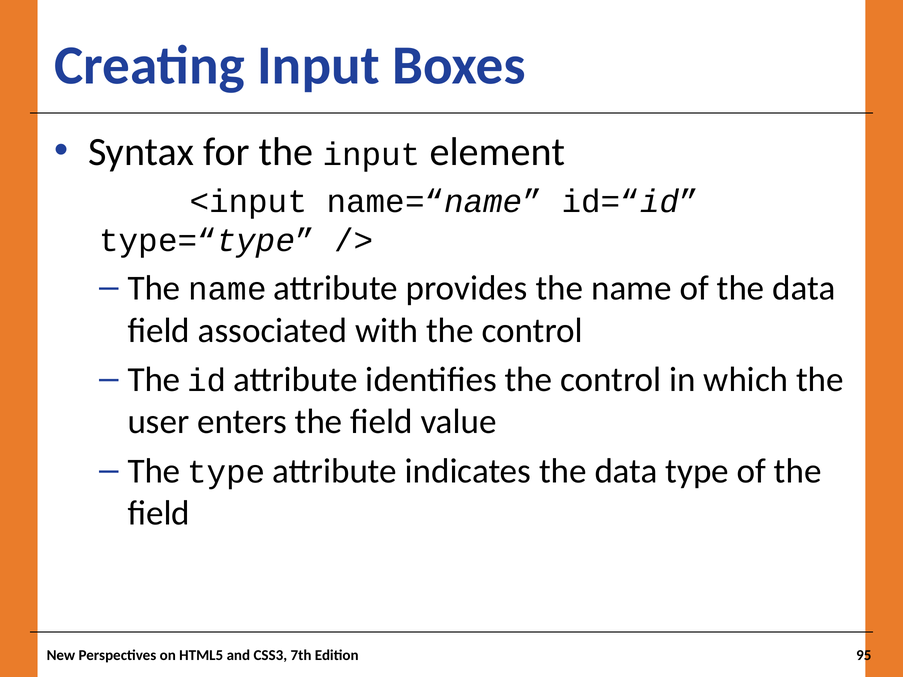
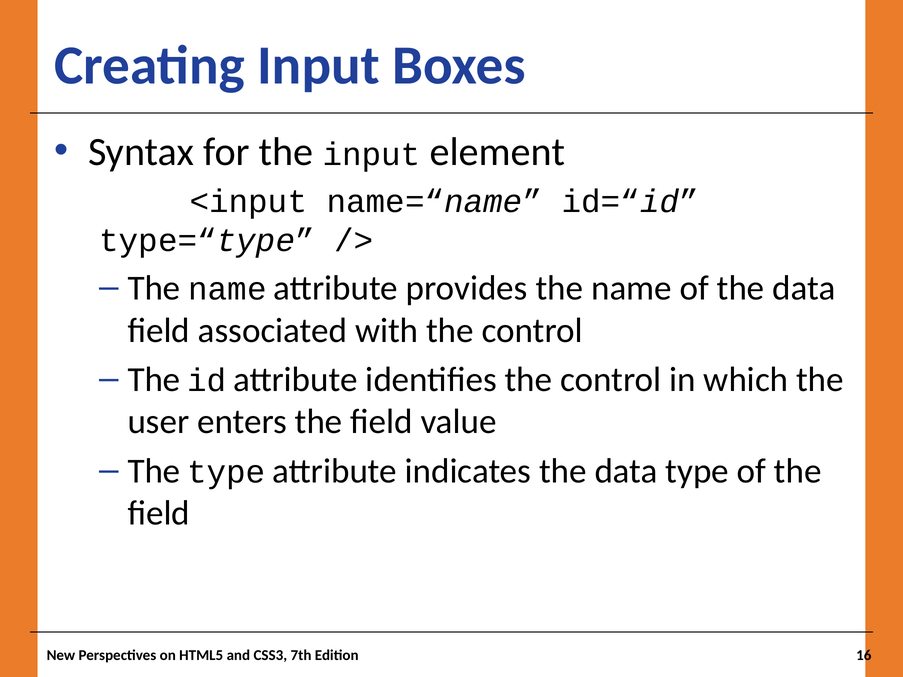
95: 95 -> 16
